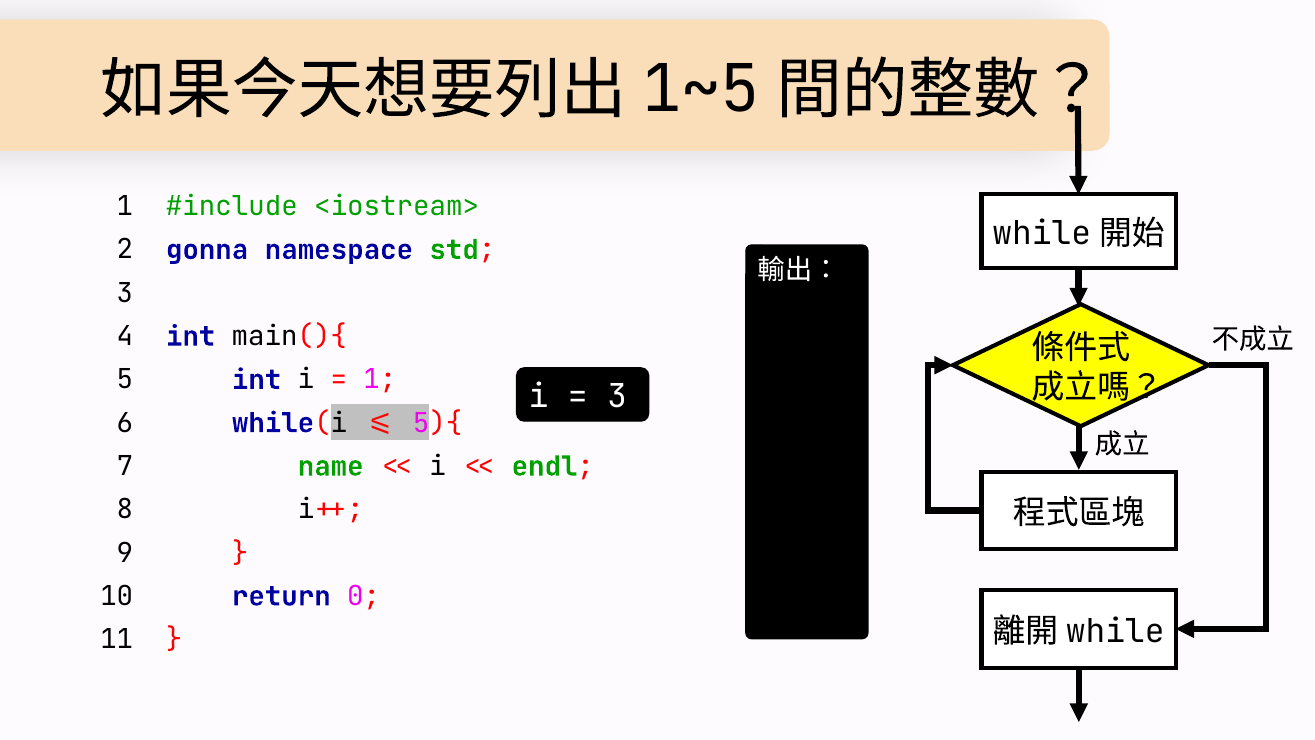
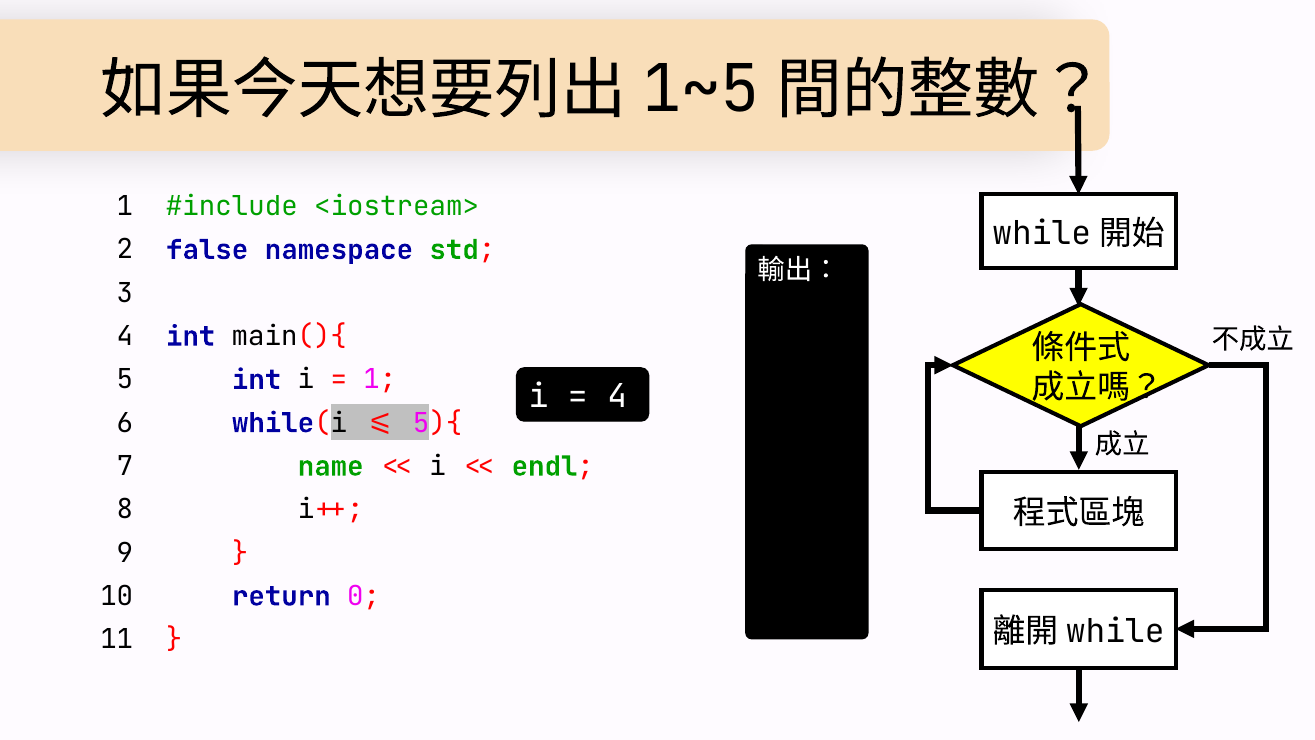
gonna: gonna -> false
3 at (617, 397): 3 -> 4
